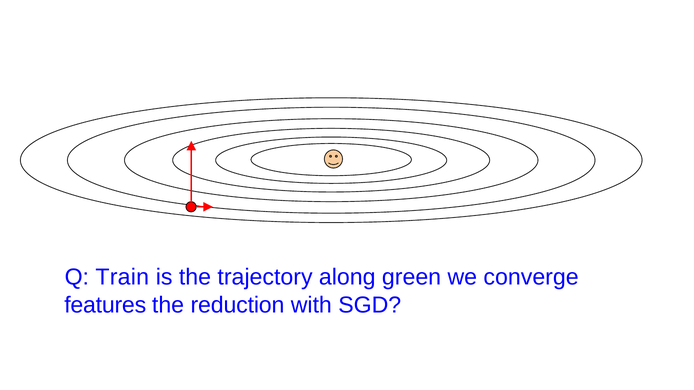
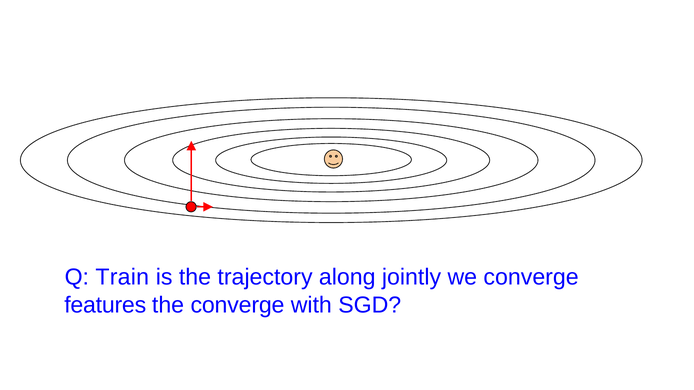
green: green -> jointly
the reduction: reduction -> converge
